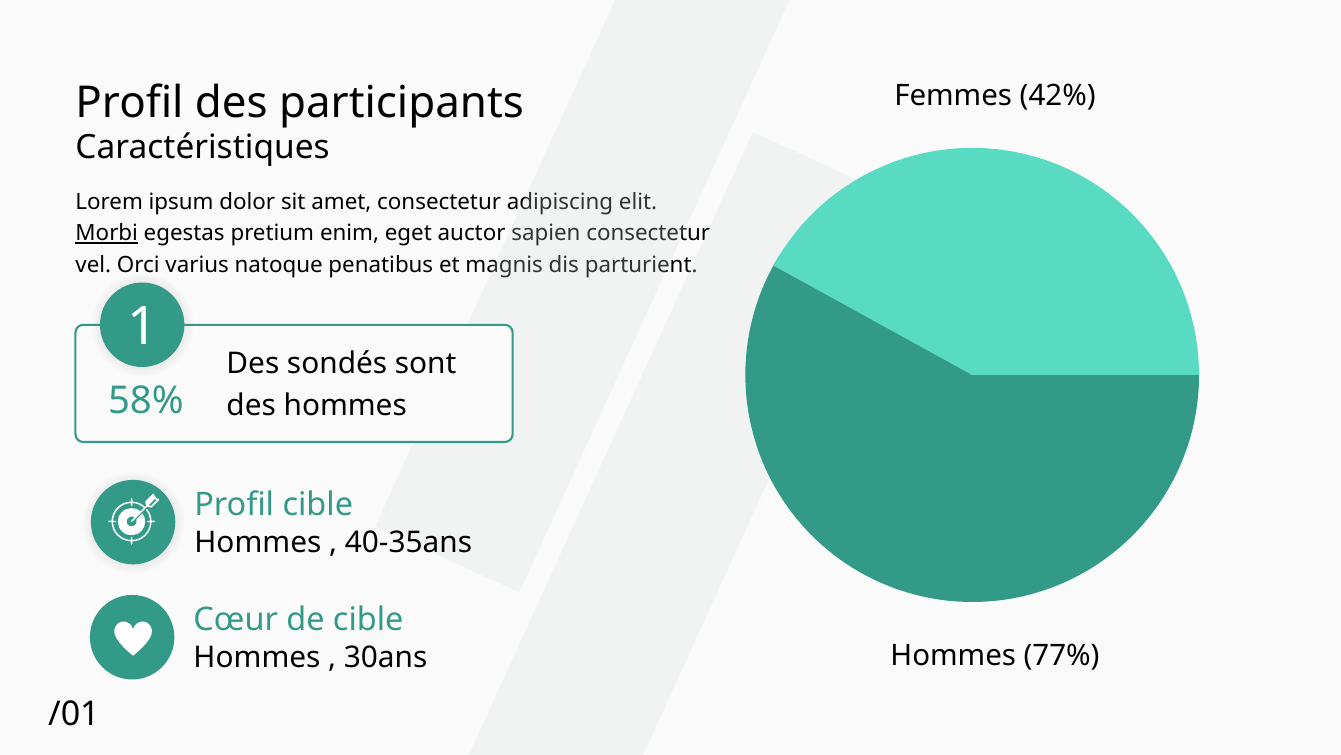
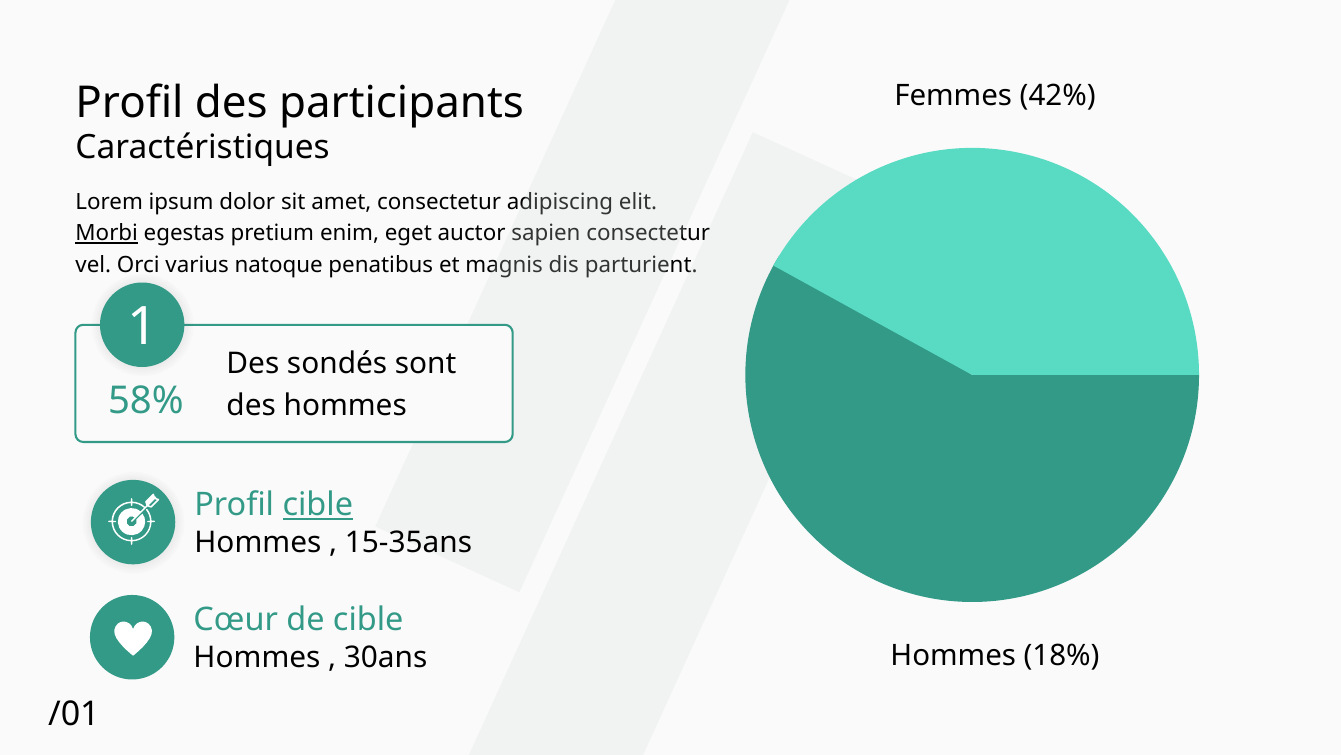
cible at (318, 505) underline: none -> present
40-35ans: 40-35ans -> 15-35ans
77%: 77% -> 18%
